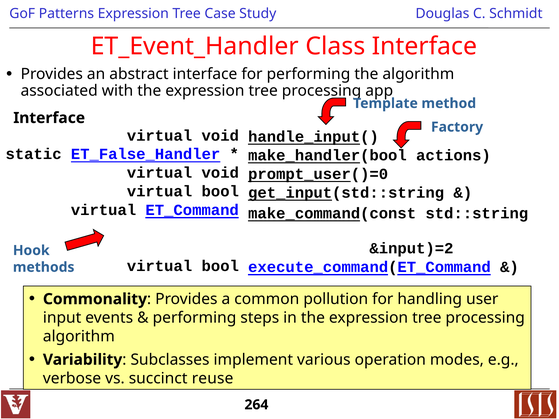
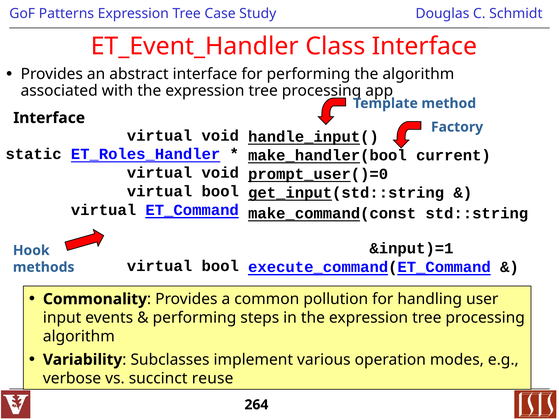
ET_False_Handler: ET_False_Handler -> ET_Roles_Handler
actions: actions -> current
&input)=2: &input)=2 -> &input)=1
